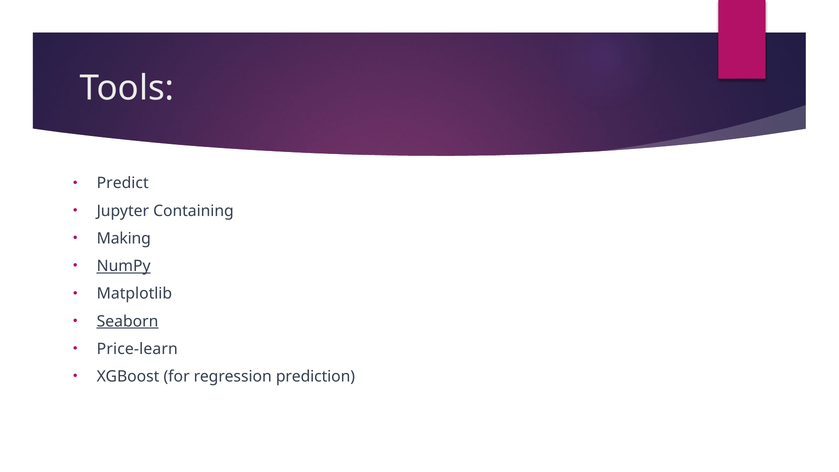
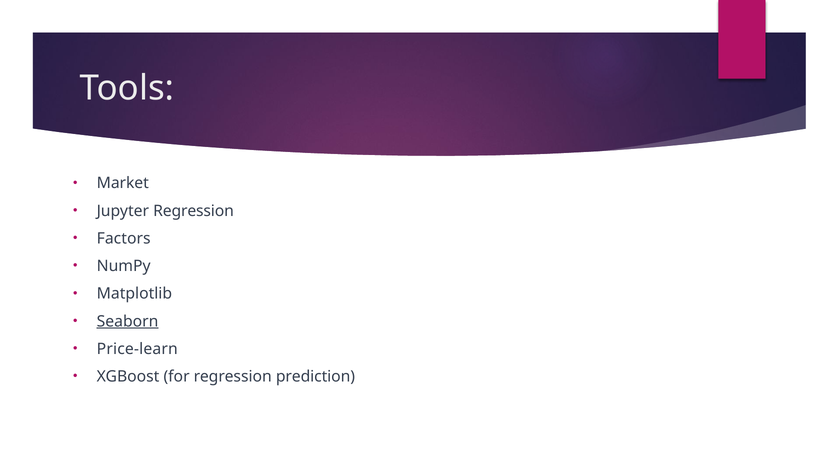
Predict: Predict -> Market
Jupyter Containing: Containing -> Regression
Making: Making -> Factors
NumPy underline: present -> none
